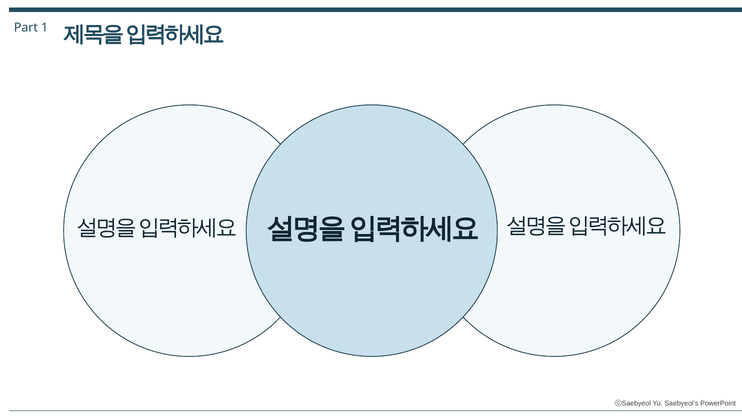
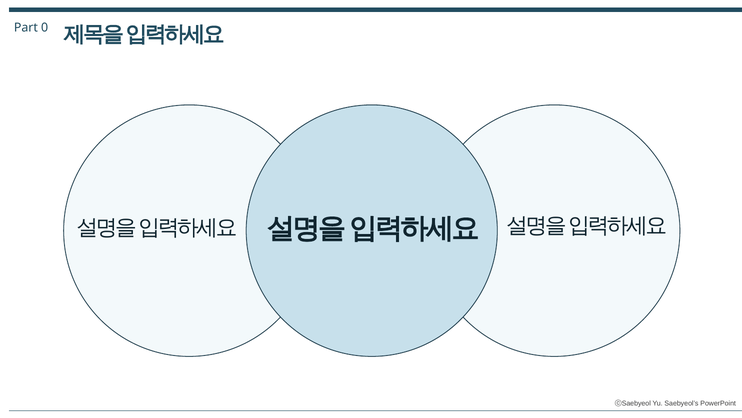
1: 1 -> 0
